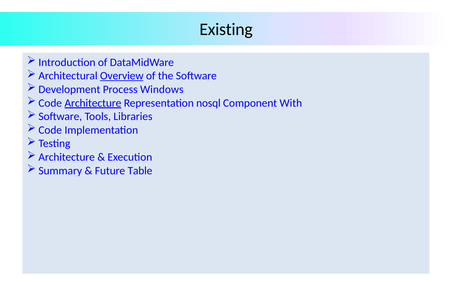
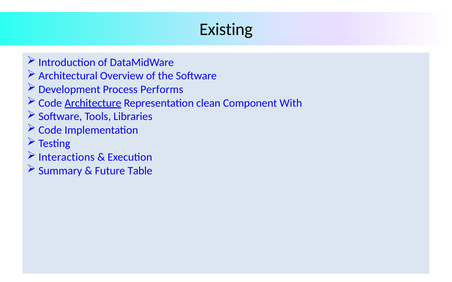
Overview underline: present -> none
Windows: Windows -> Performs
nosql: nosql -> clean
Architecture at (67, 157): Architecture -> Interactions
